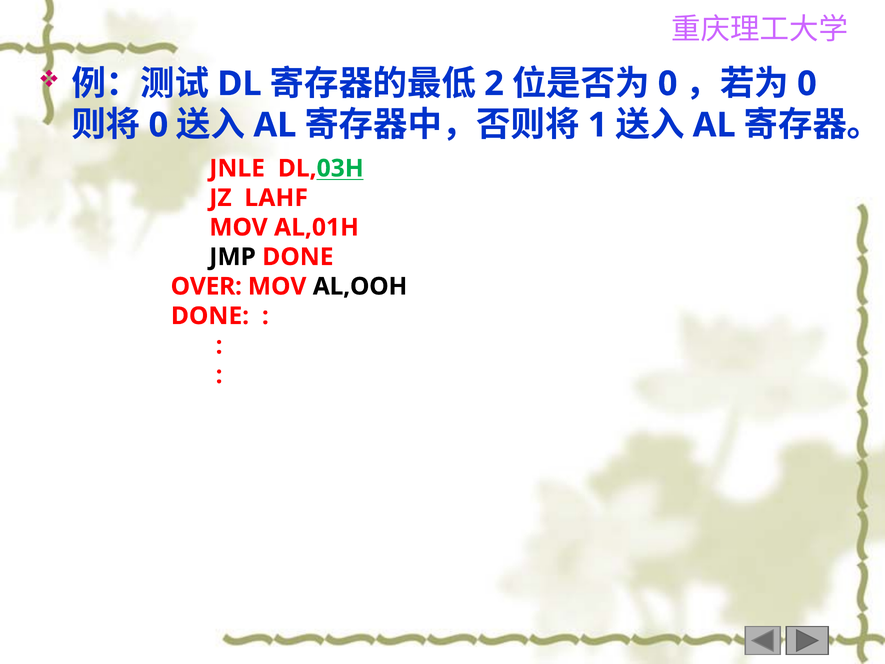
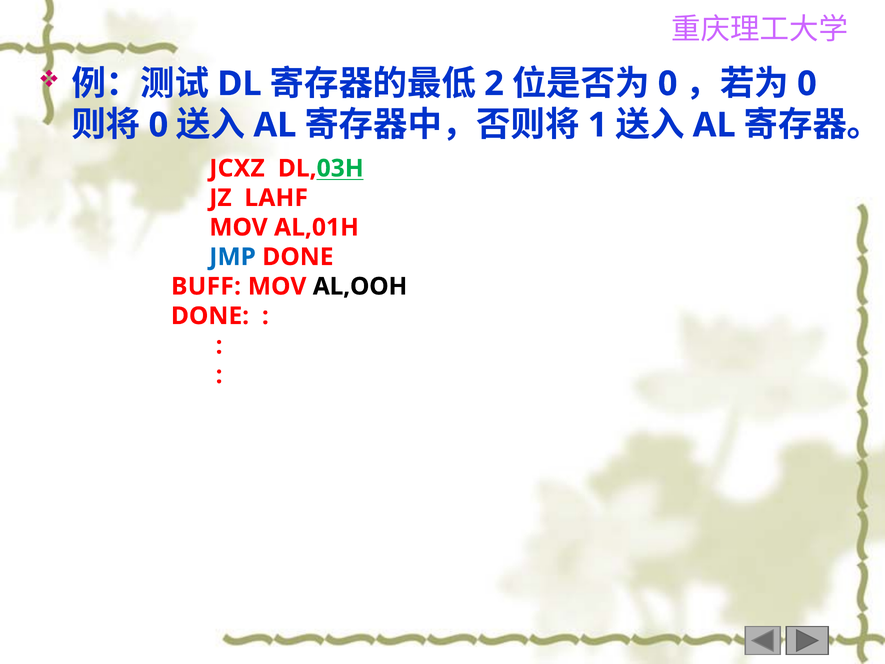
JNLE: JNLE -> JCXZ
JMP colour: black -> blue
OVER: OVER -> BUFF
